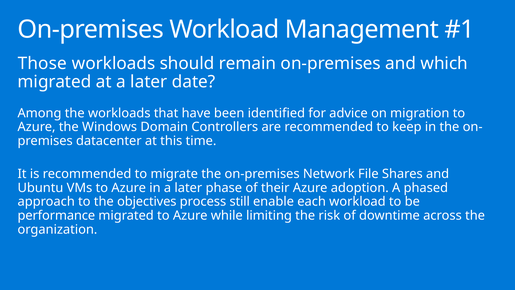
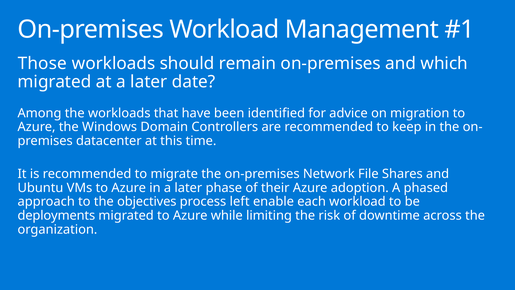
still: still -> left
performance: performance -> deployments
